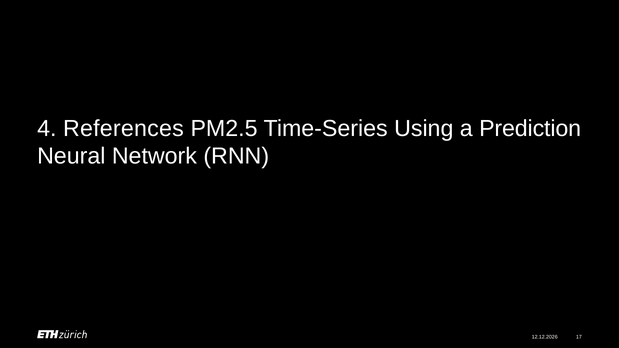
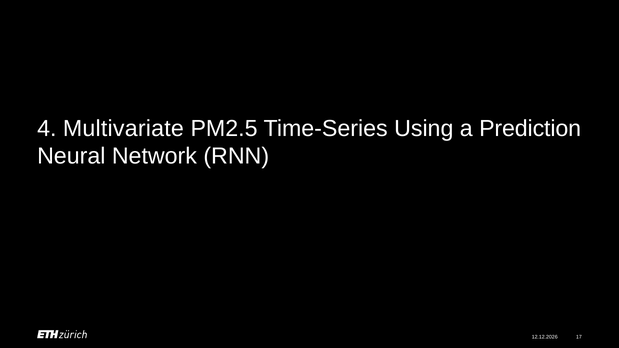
References: References -> Multivariate
